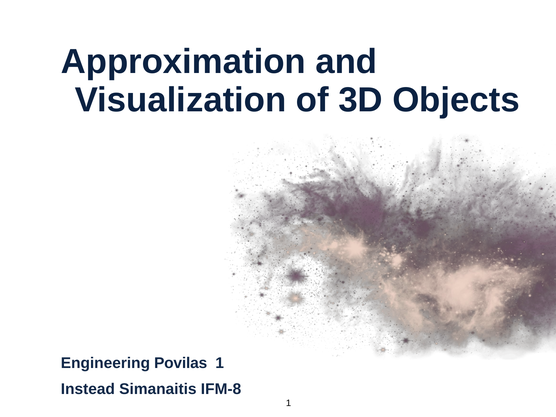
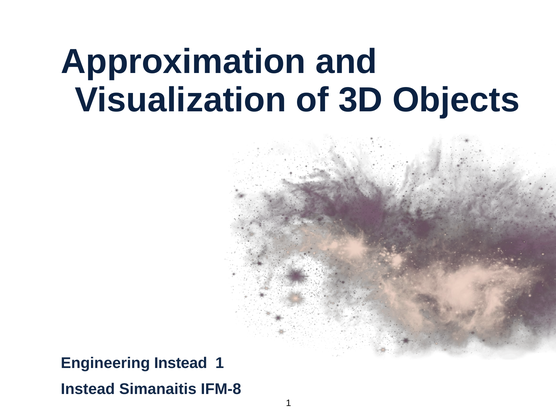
Engineering Povilas: Povilas -> Instead
